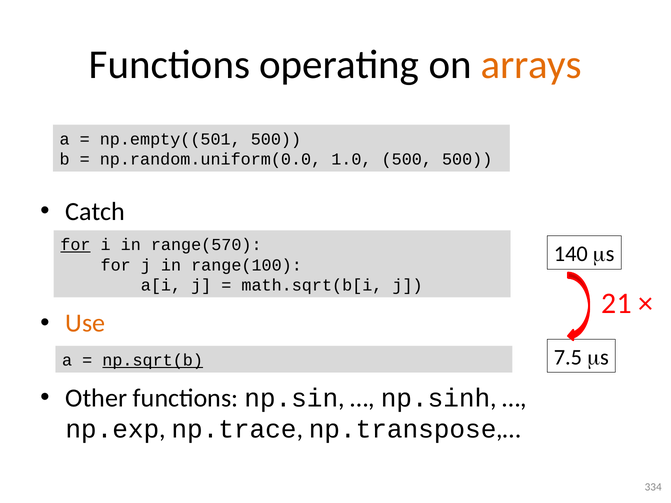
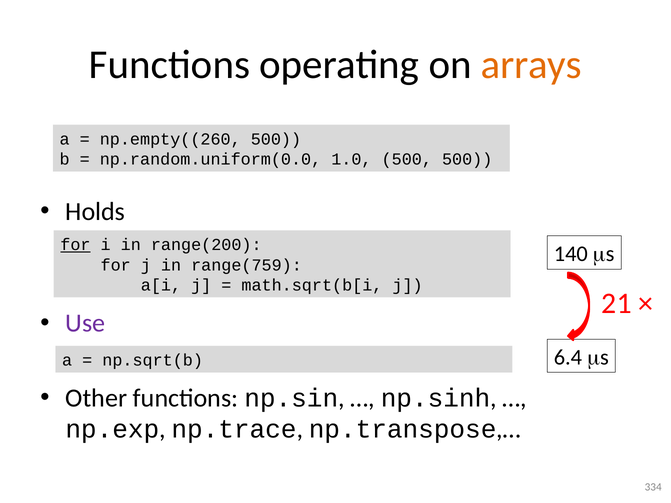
np.empty((501: np.empty((501 -> np.empty((260
Catch: Catch -> Holds
range(570: range(570 -> range(200
range(100: range(100 -> range(759
Use colour: orange -> purple
7.5: 7.5 -> 6.4
np.sqrt(b underline: present -> none
